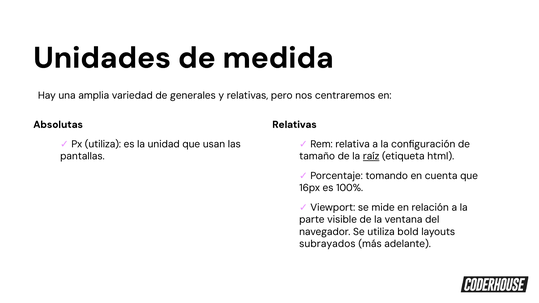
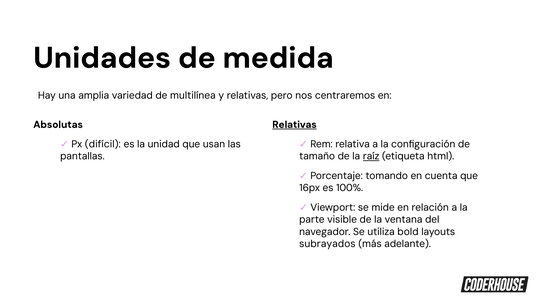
generales: generales -> multilínea
Relativas at (294, 125) underline: none -> present
Px utiliza: utiliza -> difícil
